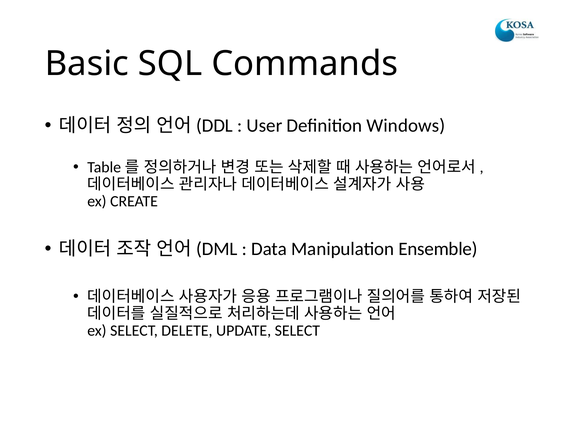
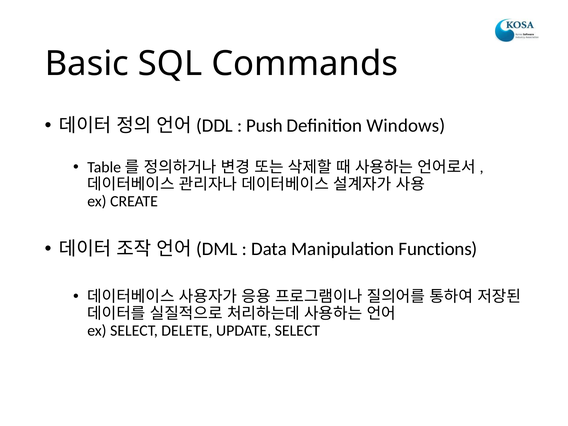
User: User -> Push
Ensemble: Ensemble -> Functions
